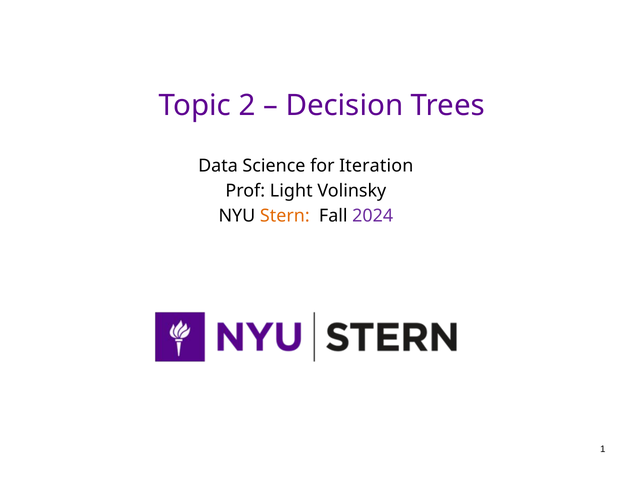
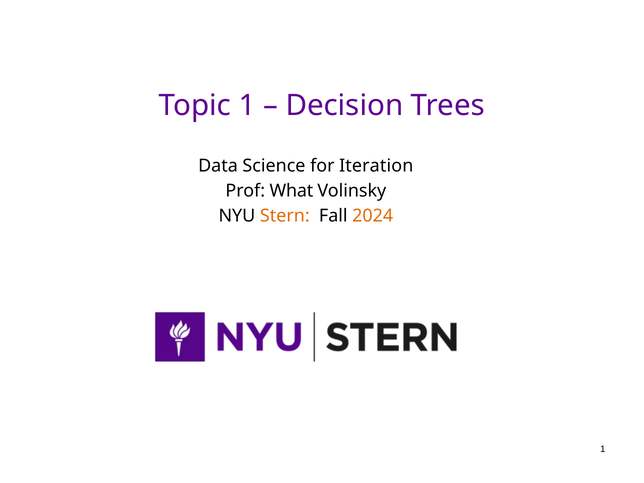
Topic 2: 2 -> 1
Light: Light -> What
2024 colour: purple -> orange
